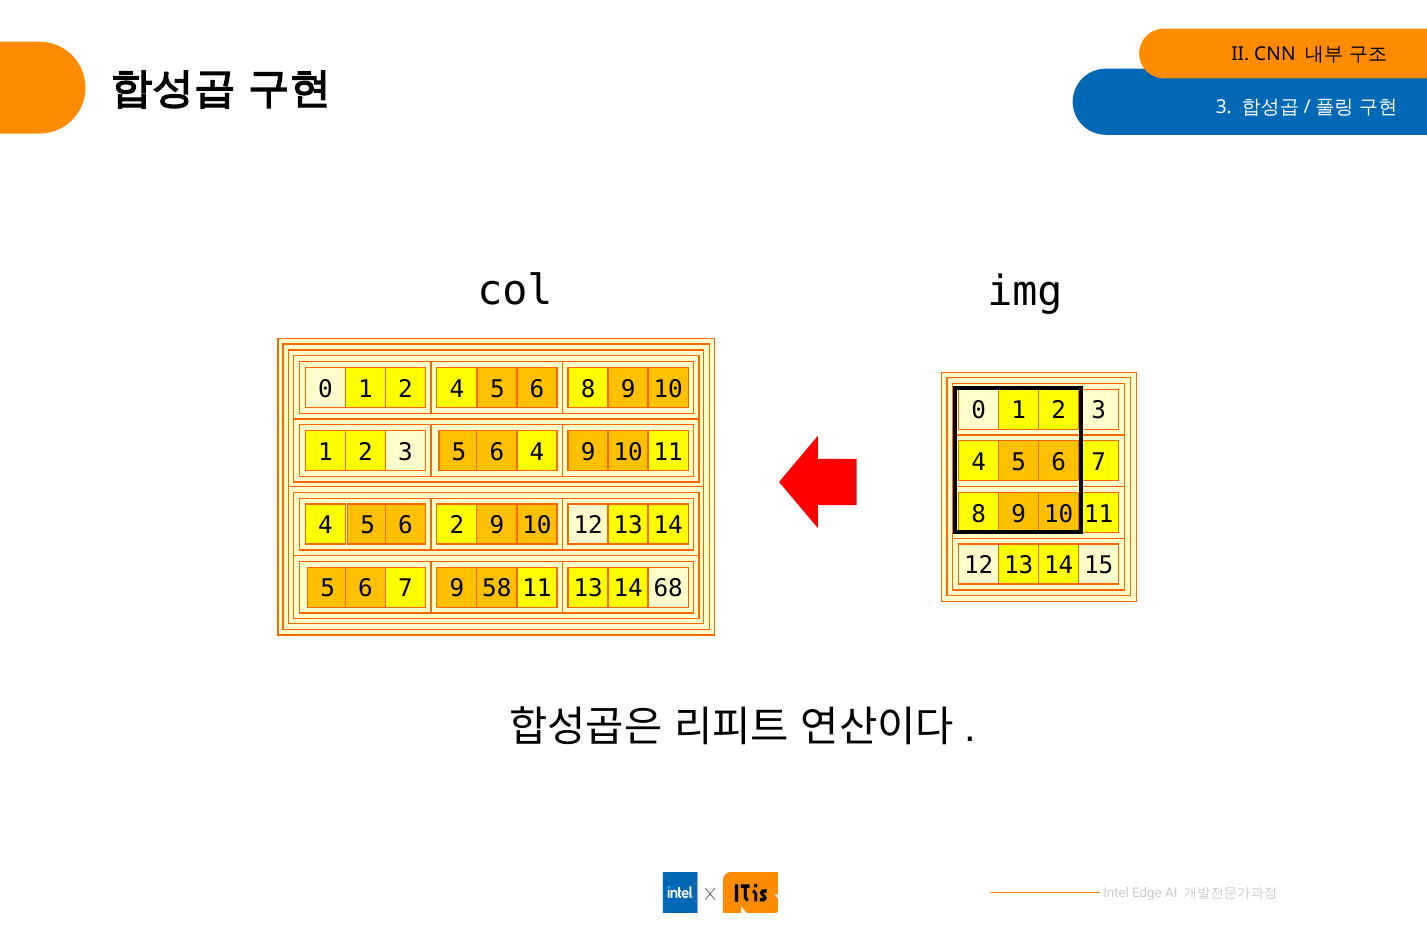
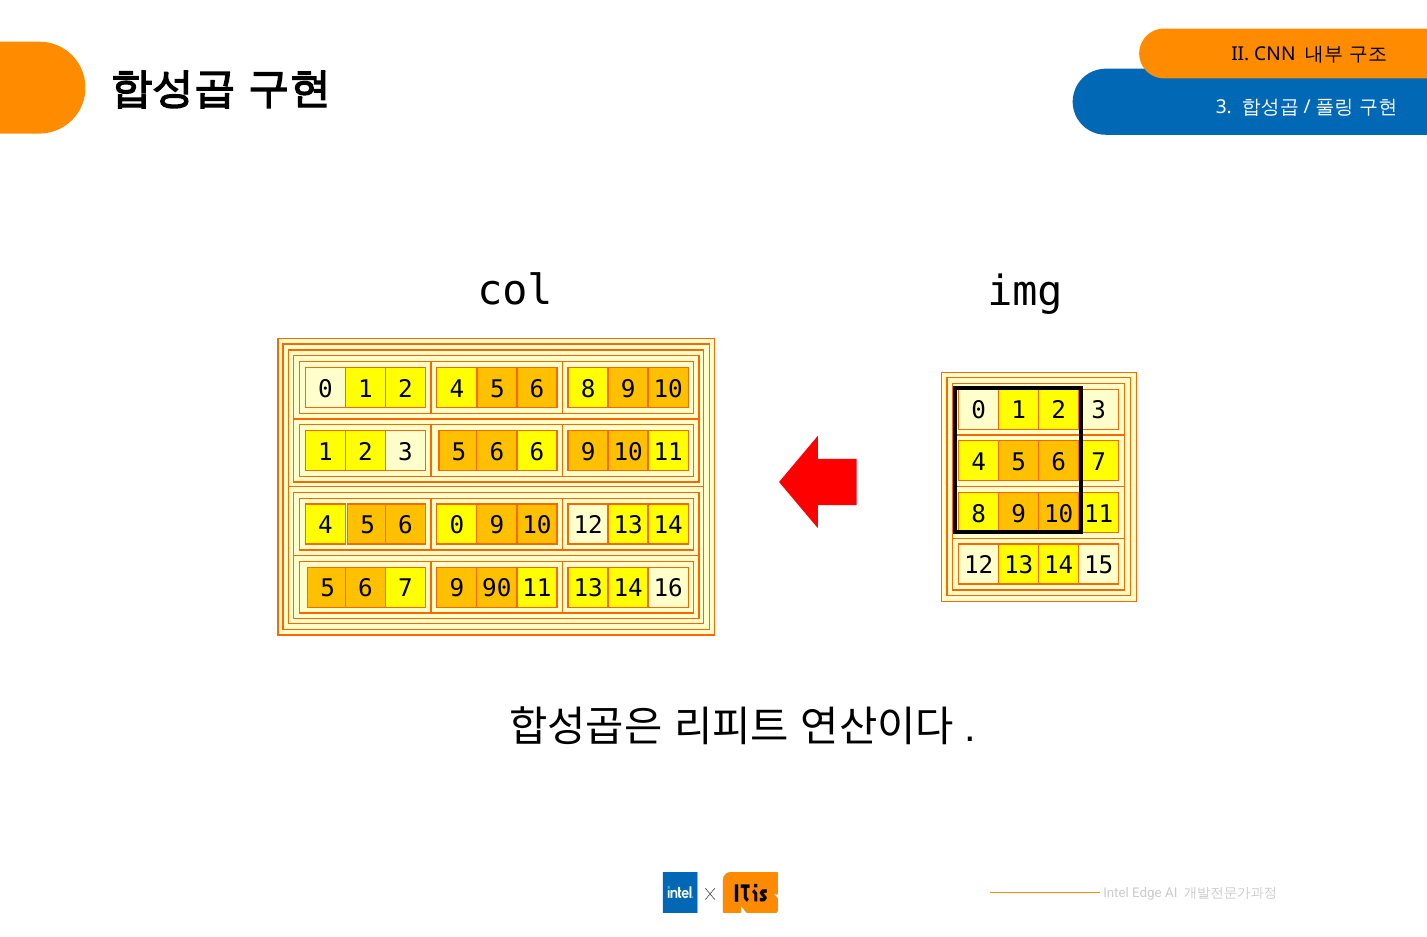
6 4: 4 -> 6
6 2: 2 -> 0
58: 58 -> 90
68: 68 -> 16
